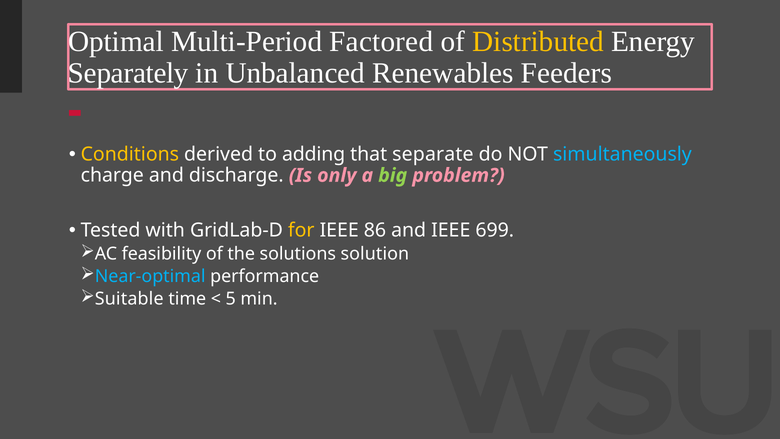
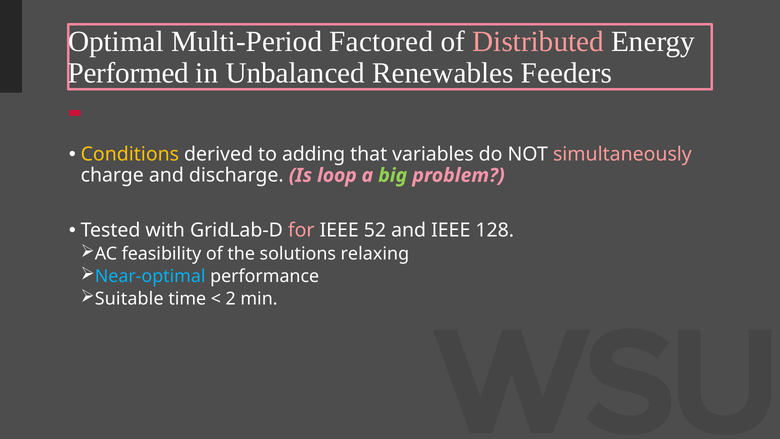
Distributed colour: yellow -> pink
Separately: Separately -> Performed
separate: separate -> variables
simultaneously colour: light blue -> pink
only: only -> loop
for colour: yellow -> pink
86: 86 -> 52
699: 699 -> 128
solution: solution -> relaxing
5: 5 -> 2
